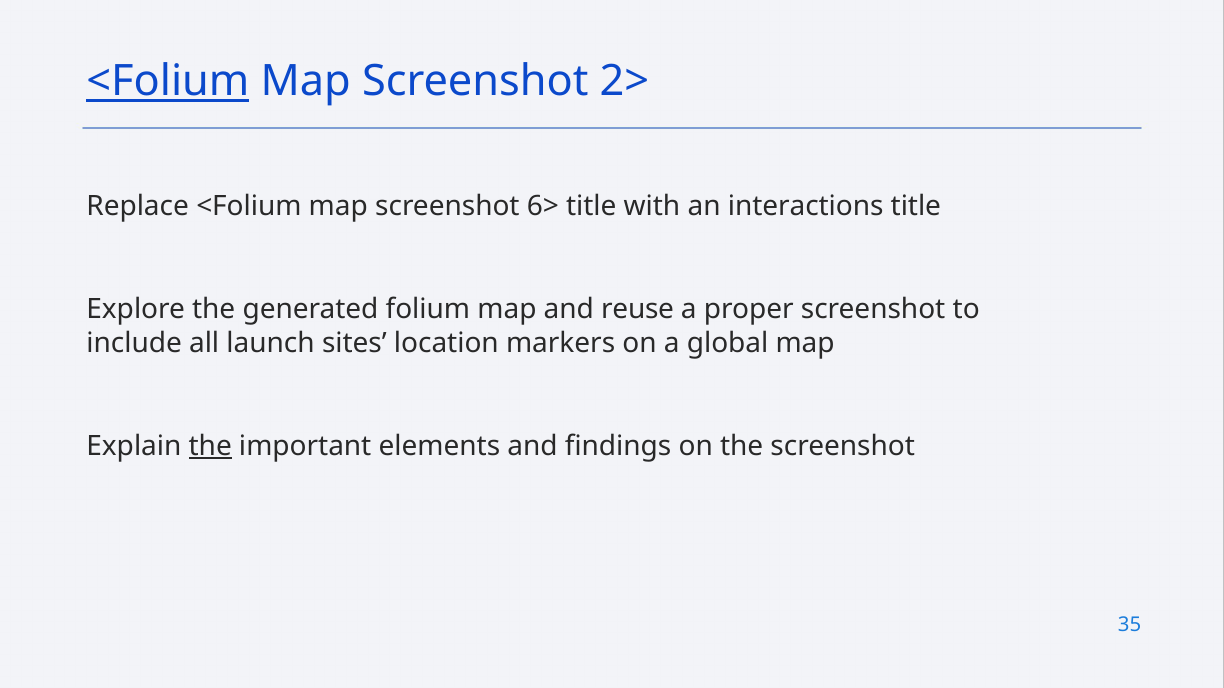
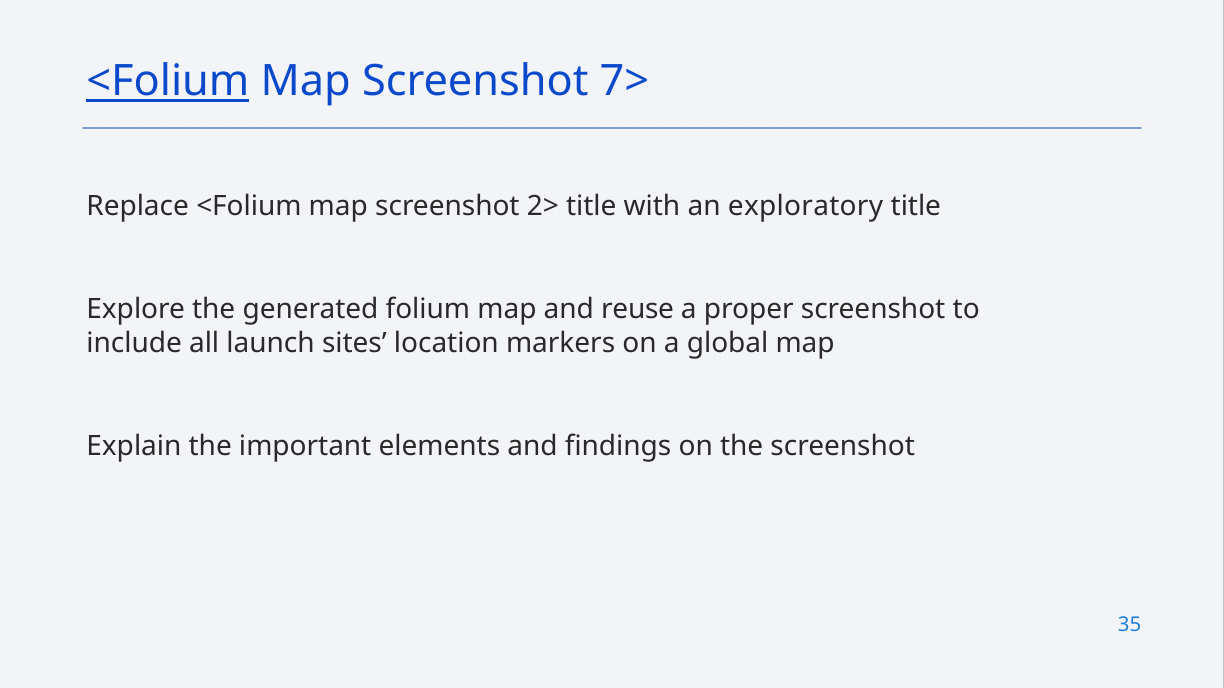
2>: 2> -> 7>
6>: 6> -> 2>
interactions: interactions -> exploratory
the at (210, 446) underline: present -> none
